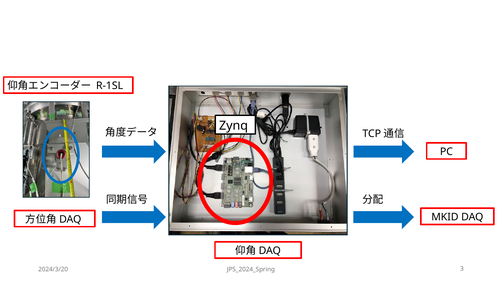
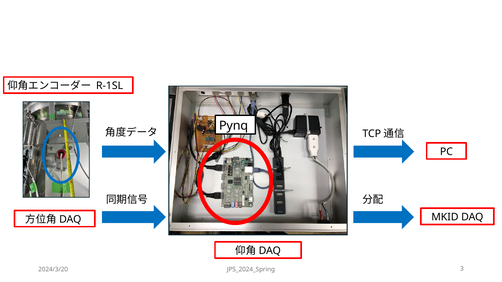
Zynq: Zynq -> Pynq
